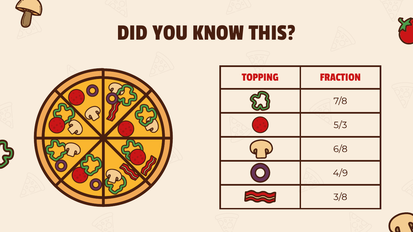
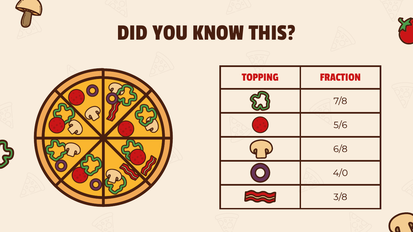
5/3: 5/3 -> 5/6
4/9: 4/9 -> 4/0
